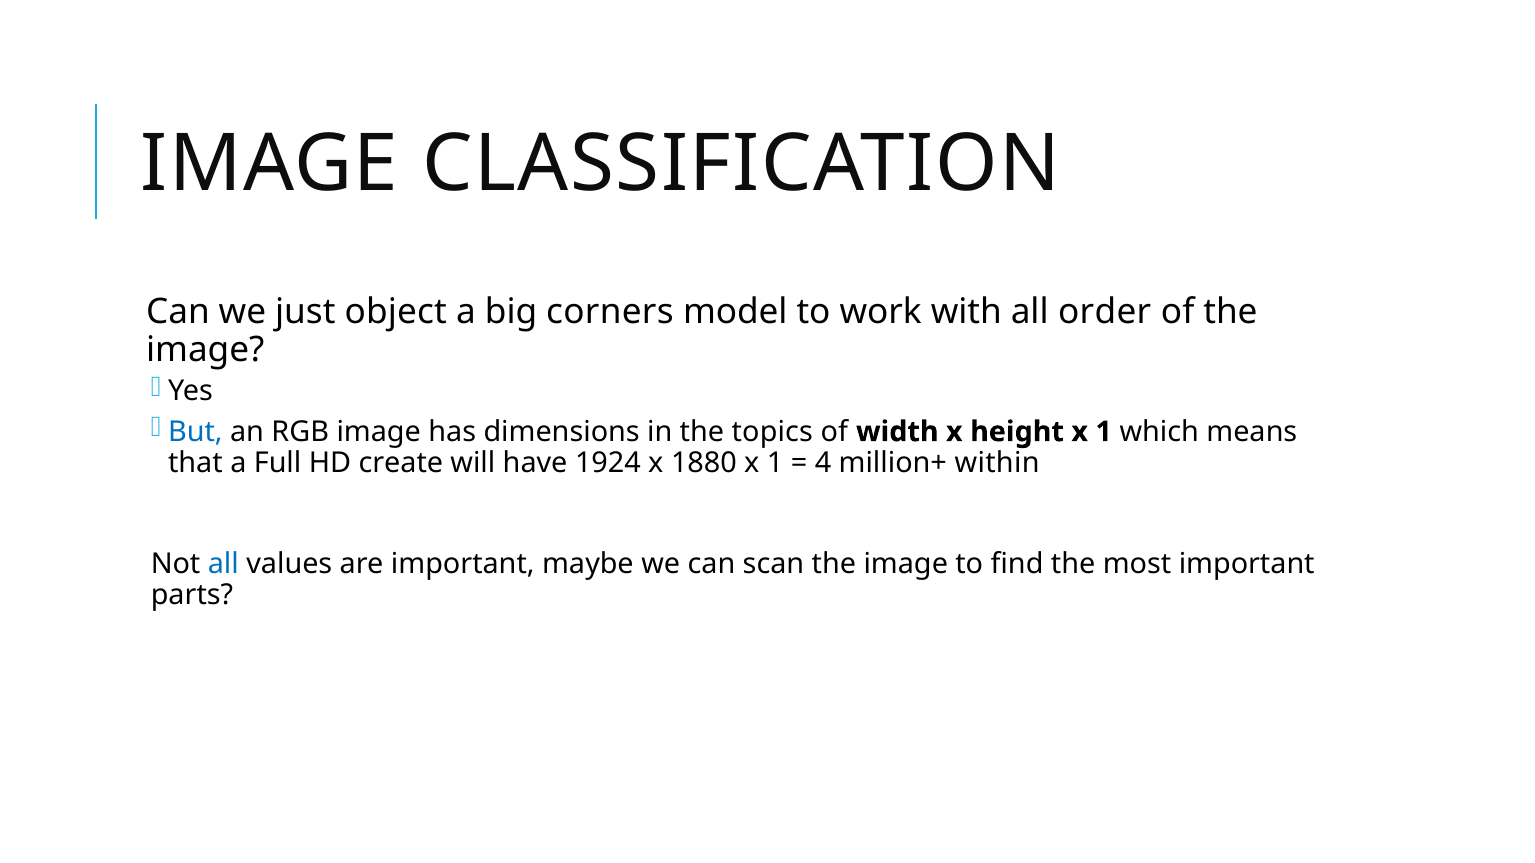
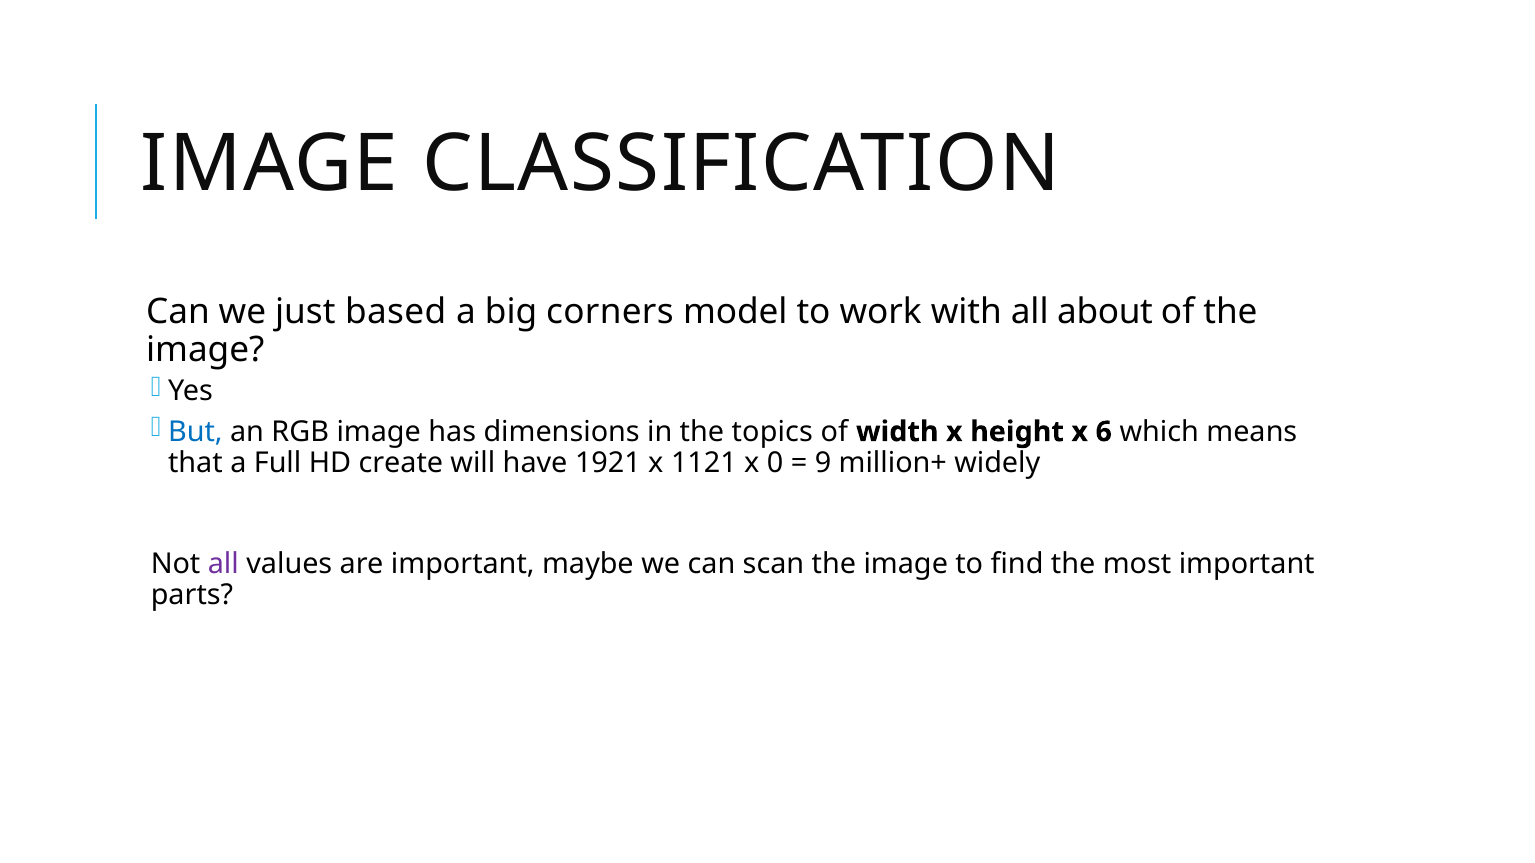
object: object -> based
order: order -> about
height x 1: 1 -> 6
1924: 1924 -> 1921
1880: 1880 -> 1121
1 at (775, 463): 1 -> 0
4: 4 -> 9
within: within -> widely
all at (223, 564) colour: blue -> purple
